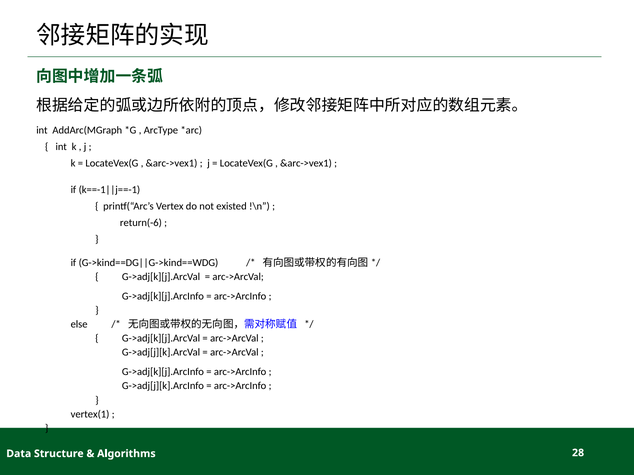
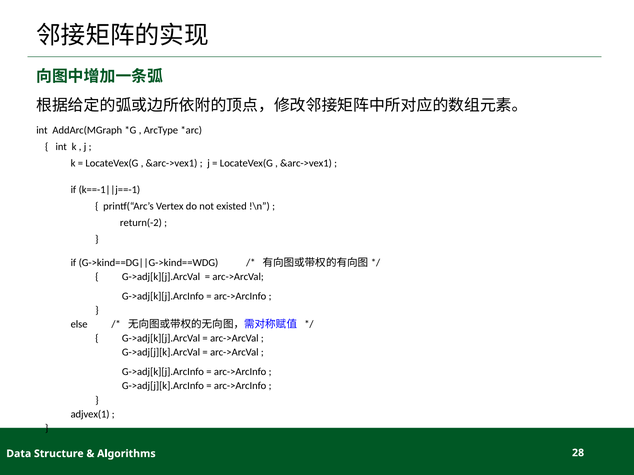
return(-6: return(-6 -> return(-2
vertex(1: vertex(1 -> adjvex(1
